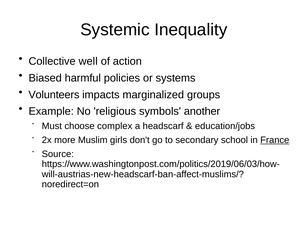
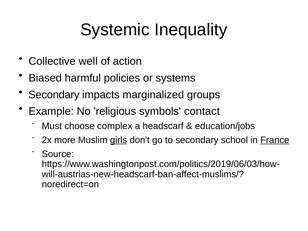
Volunteers at (54, 95): Volunteers -> Secondary
another: another -> contact
girls underline: none -> present
